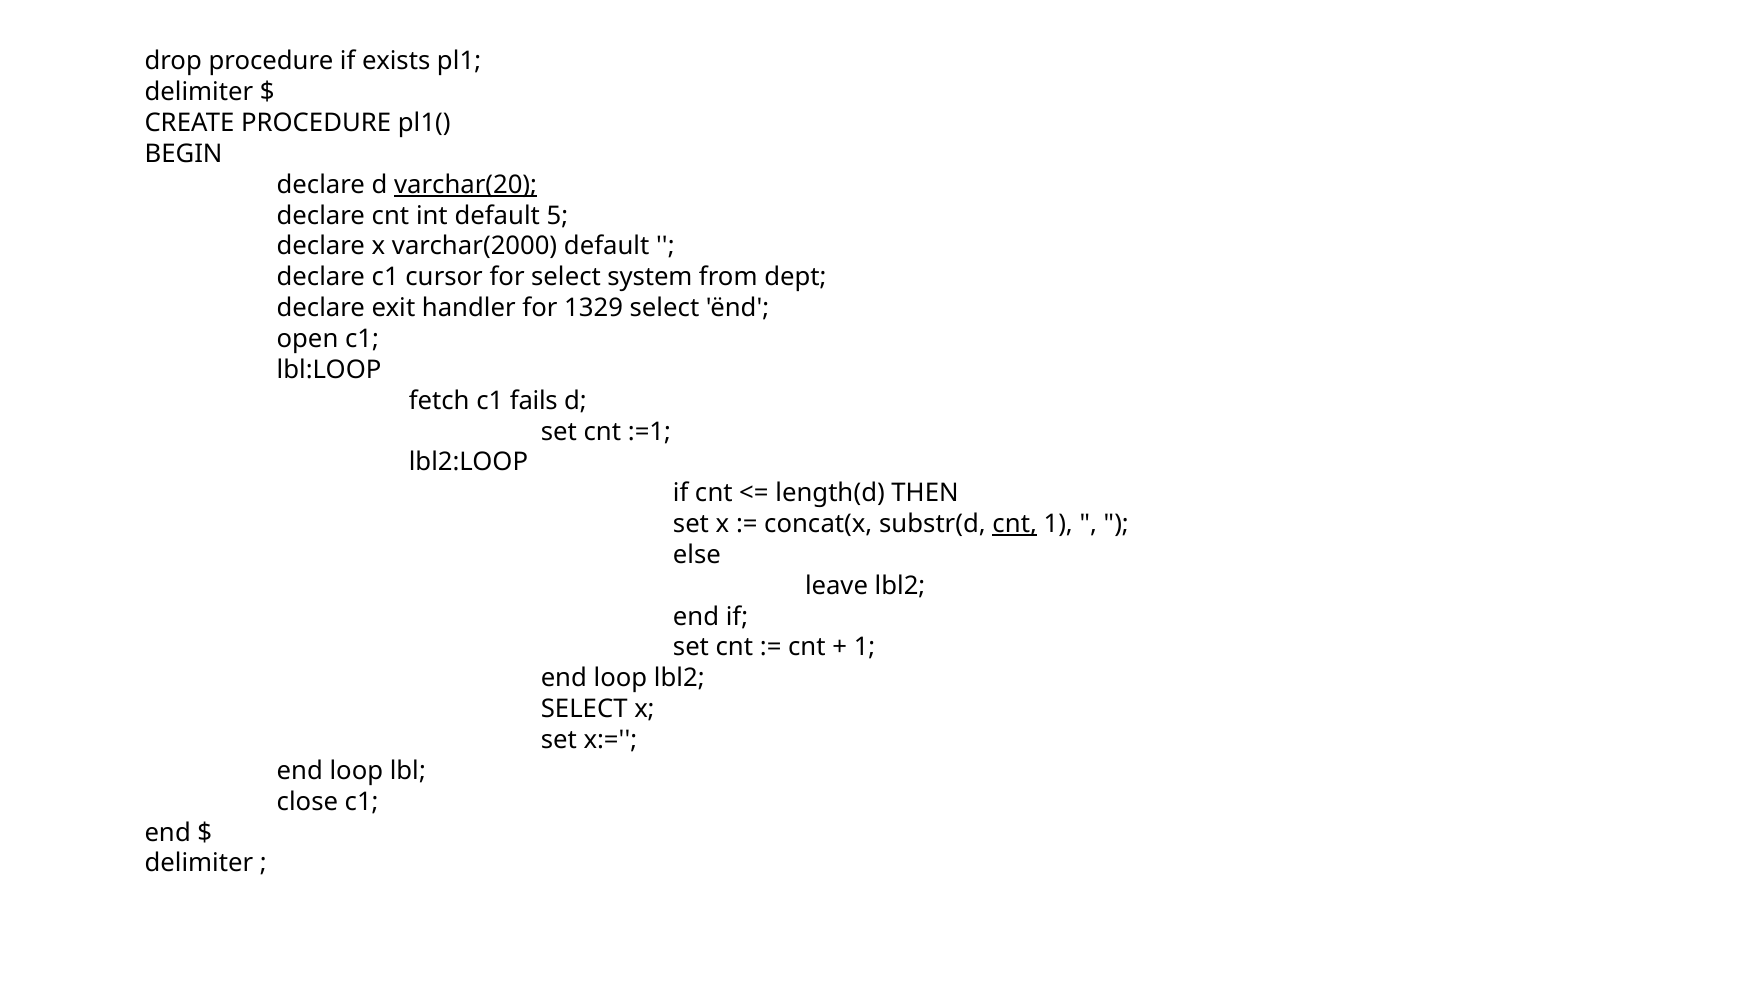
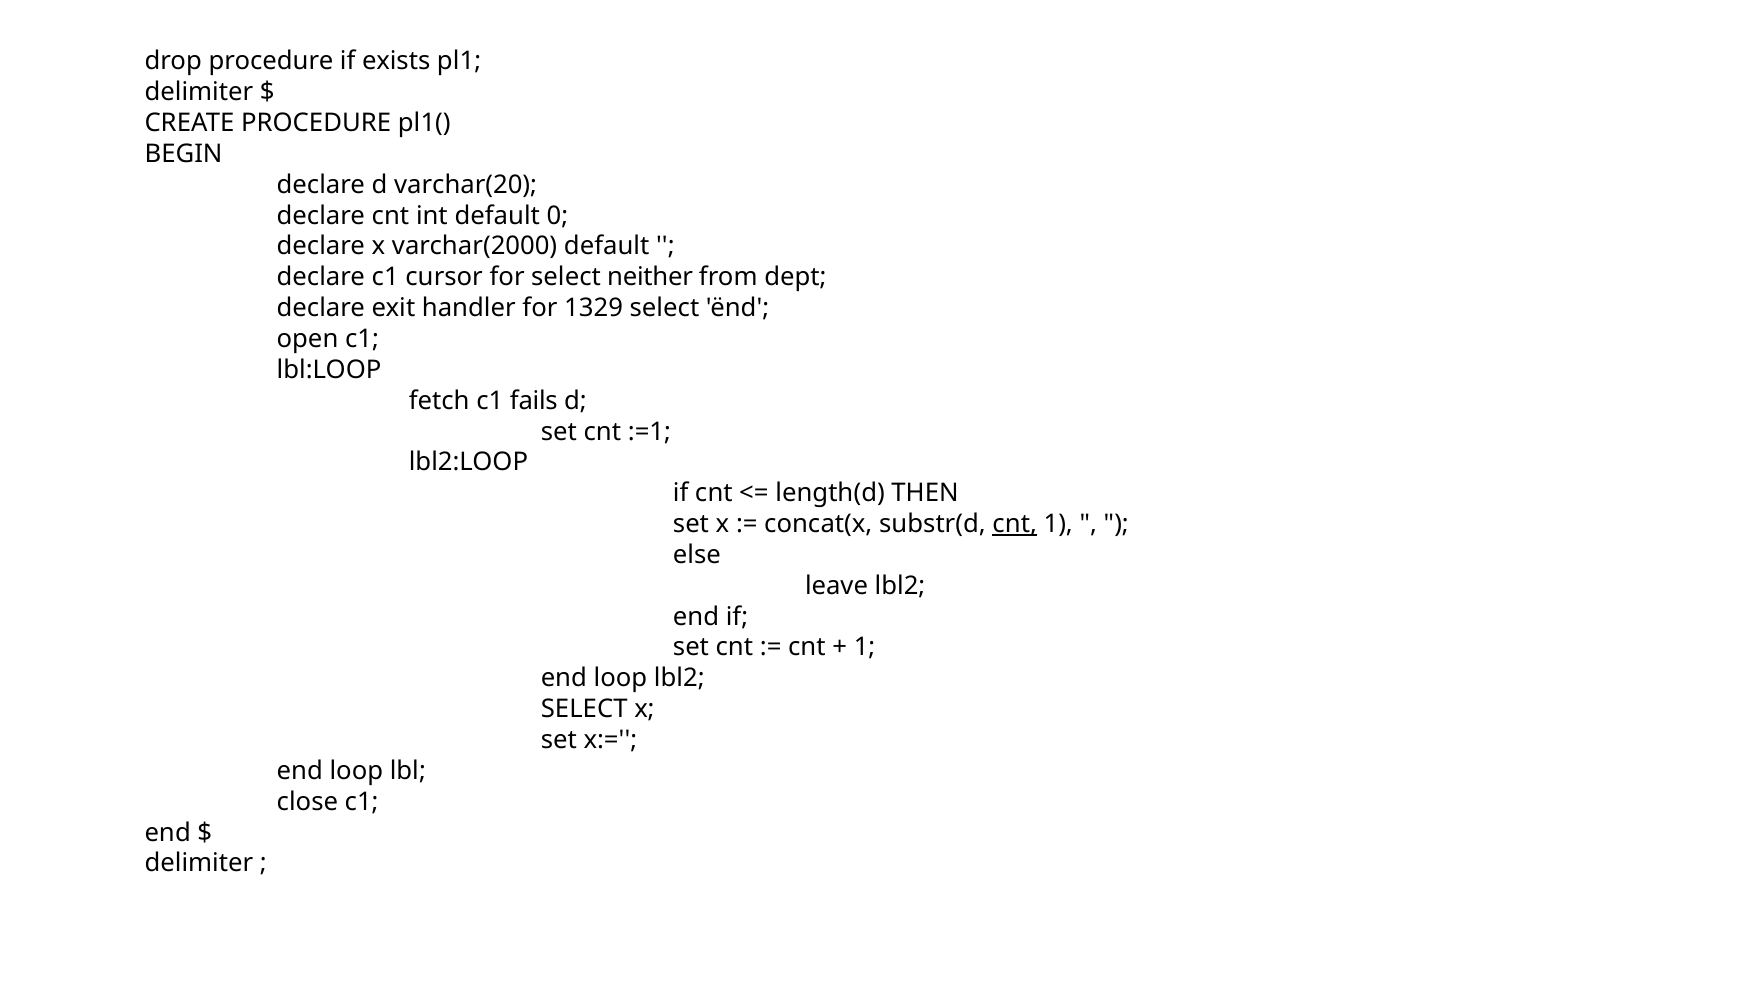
varchar(20 underline: present -> none
5: 5 -> 0
system: system -> neither
